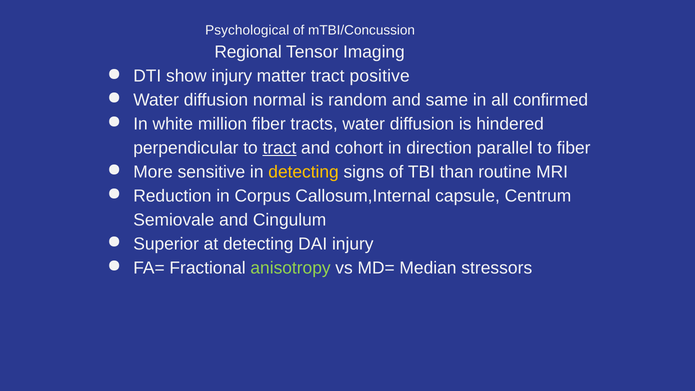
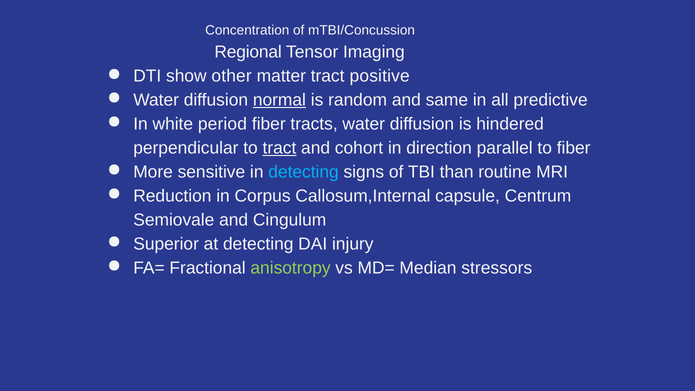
Psychological: Psychological -> Concentration
show injury: injury -> other
normal underline: none -> present
confirmed: confirmed -> predictive
million: million -> period
detecting at (304, 172) colour: yellow -> light blue
